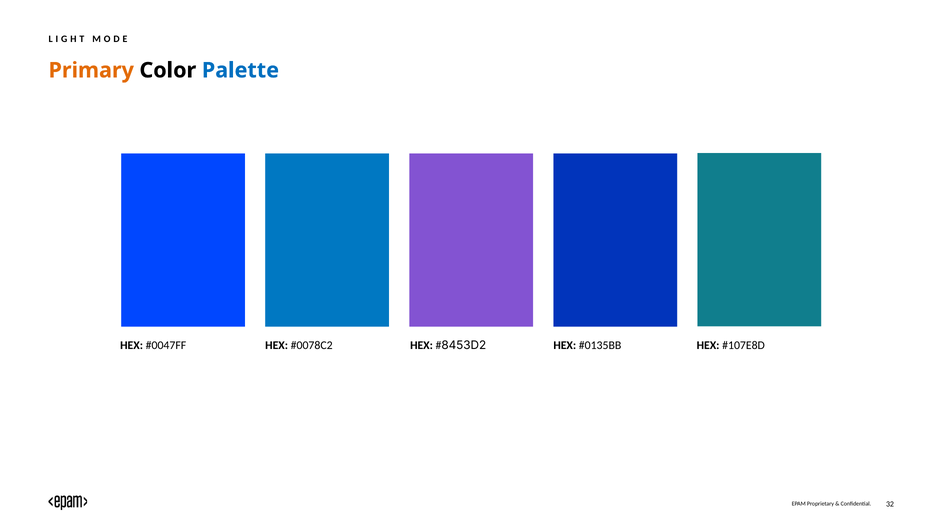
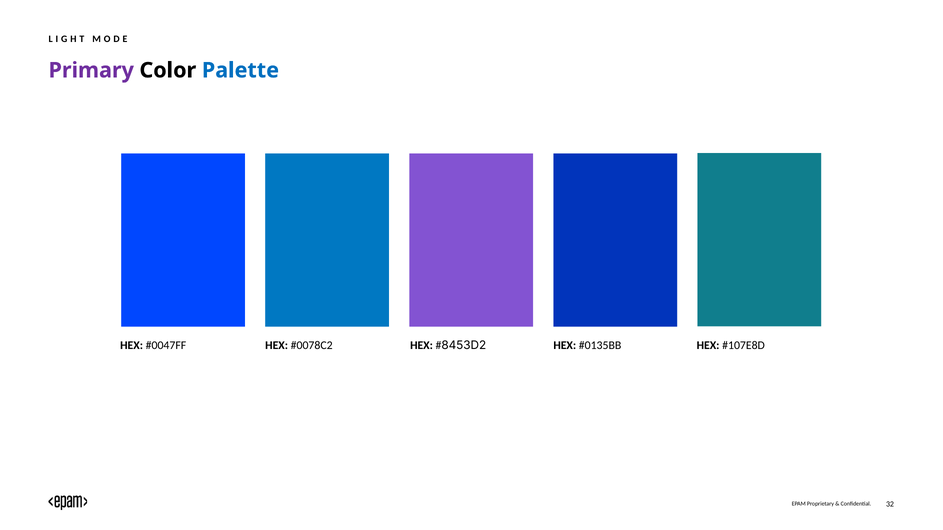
Primary colour: orange -> purple
